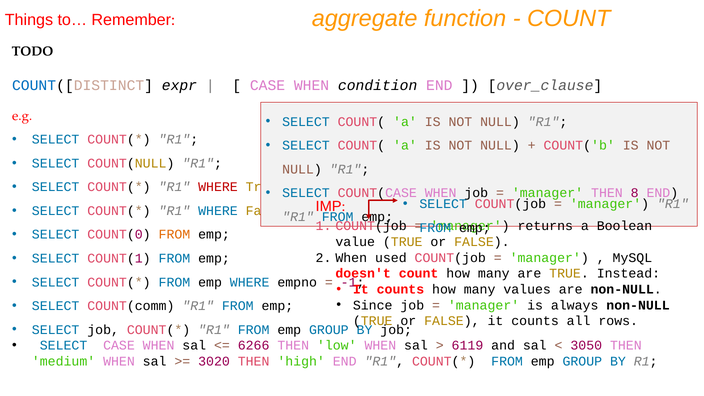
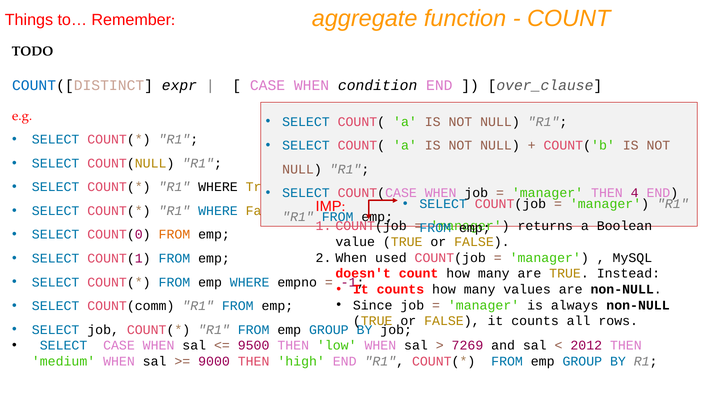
WHERE at (218, 187) colour: red -> black
8: 8 -> 4
6266: 6266 -> 9500
6119: 6119 -> 7269
3050: 3050 -> 2012
3020: 3020 -> 9000
